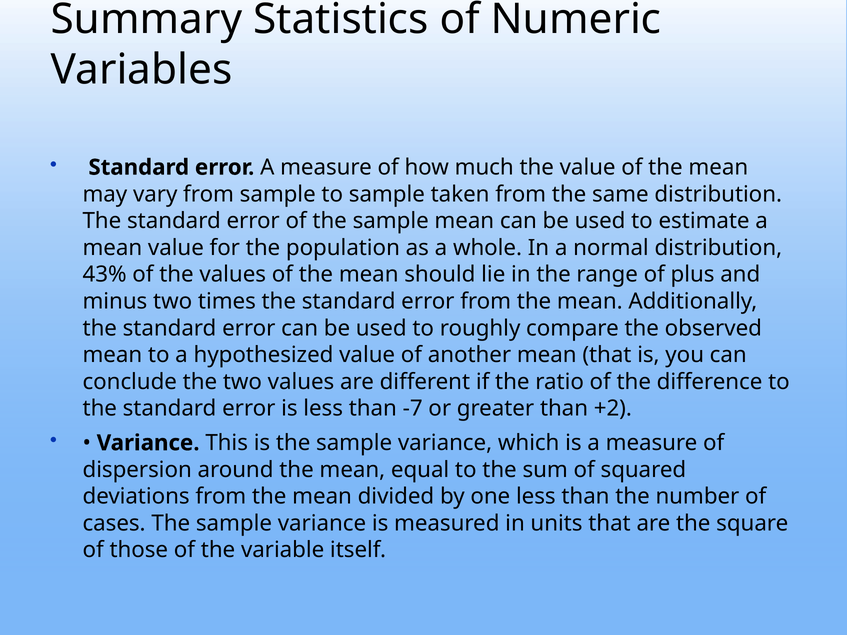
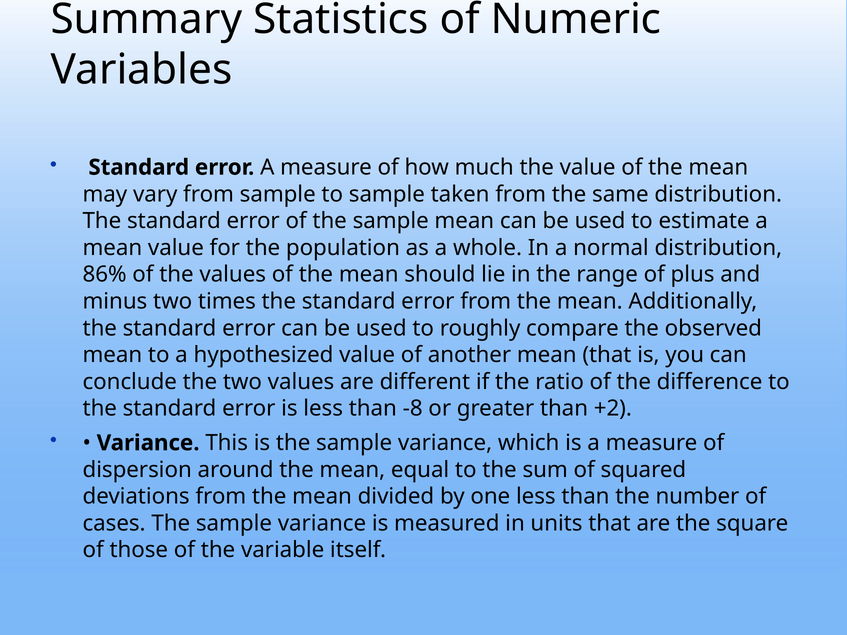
43%: 43% -> 86%
-7: -7 -> -8
